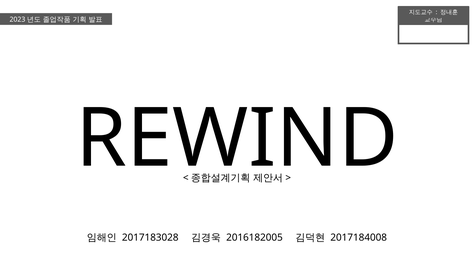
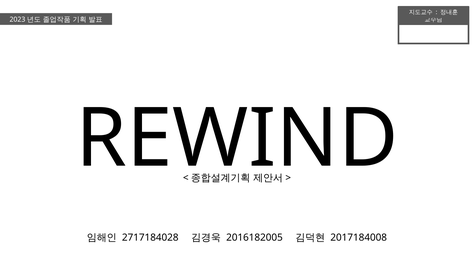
2017183028: 2017183028 -> 2717184028
